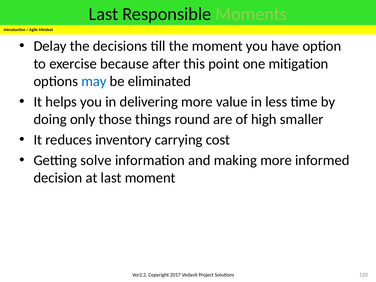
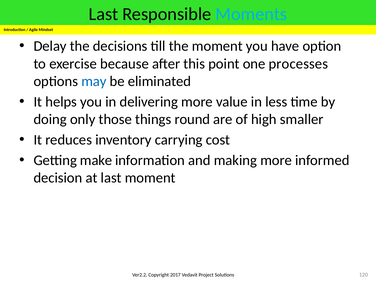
Moments colour: light green -> light blue
mitigation: mitigation -> processes
solve: solve -> make
